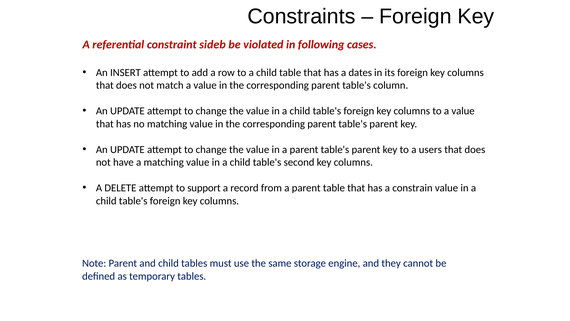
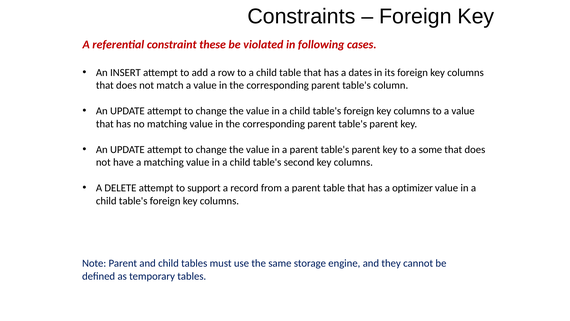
sideb: sideb -> these
users: users -> some
constrain: constrain -> optimizer
